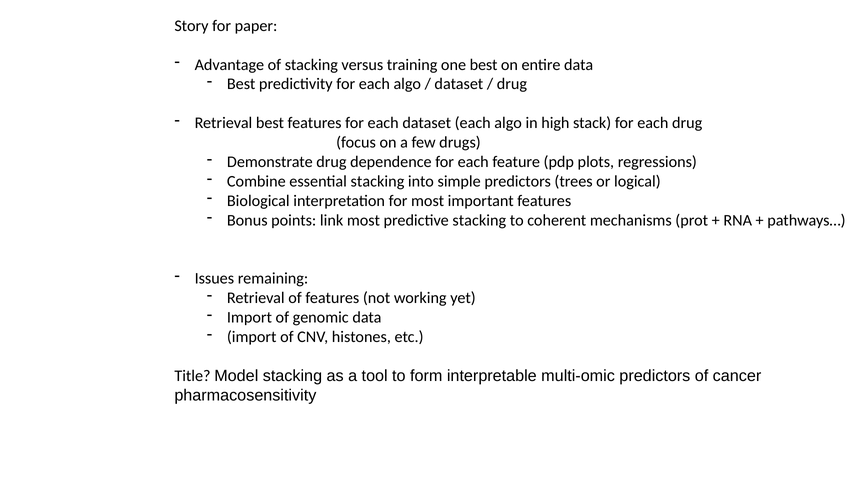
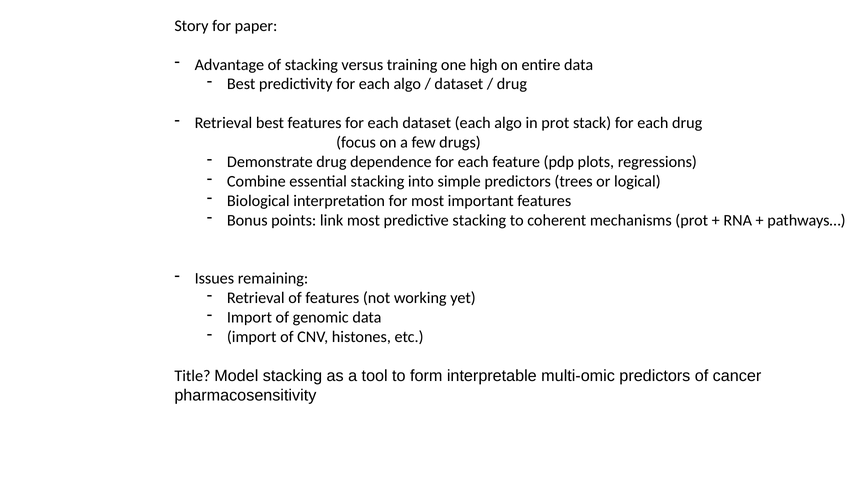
one best: best -> high
in high: high -> prot
